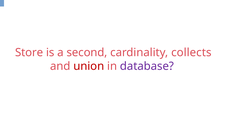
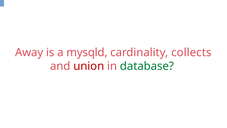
Store: Store -> Away
second: second -> mysqld
database colour: purple -> green
